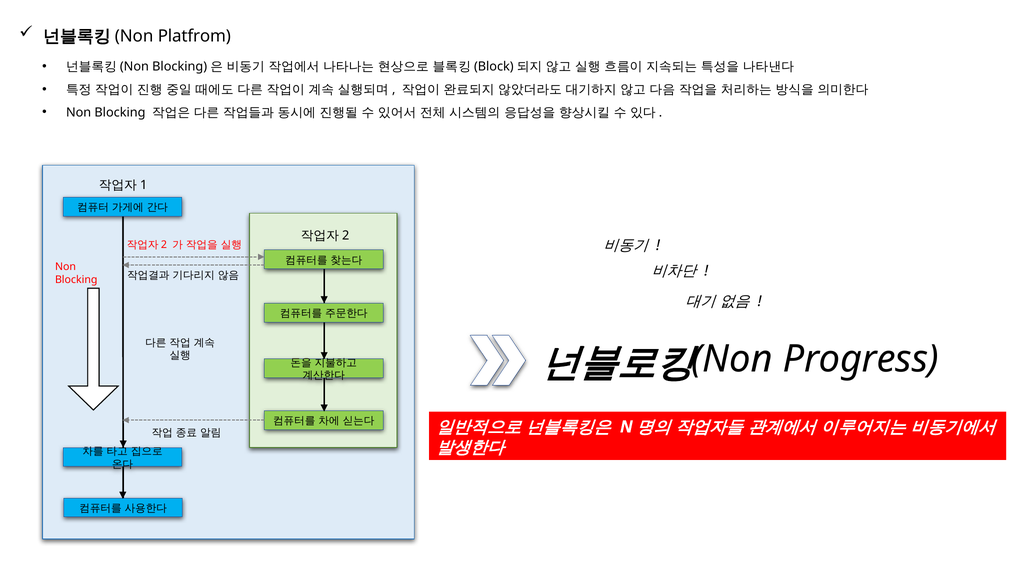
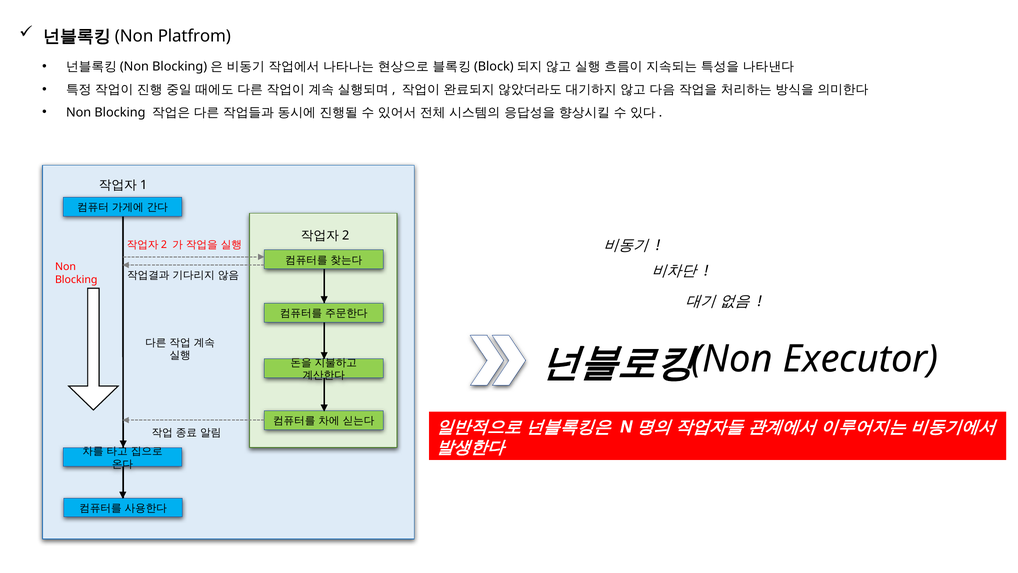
Progress: Progress -> Executor
